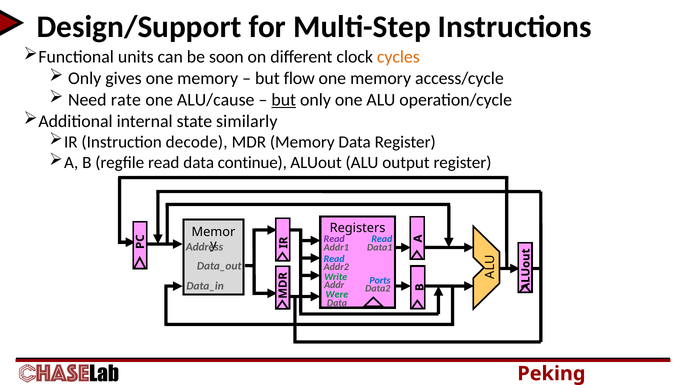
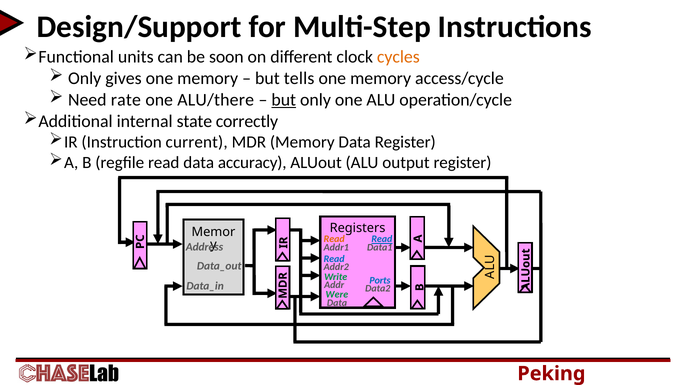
flow: flow -> tells
ALU/cause: ALU/cause -> ALU/there
similarly: similarly -> correctly
decode: decode -> current
continue: continue -> accuracy
Read at (334, 239) colour: purple -> orange
Read at (382, 239) underline: none -> present
